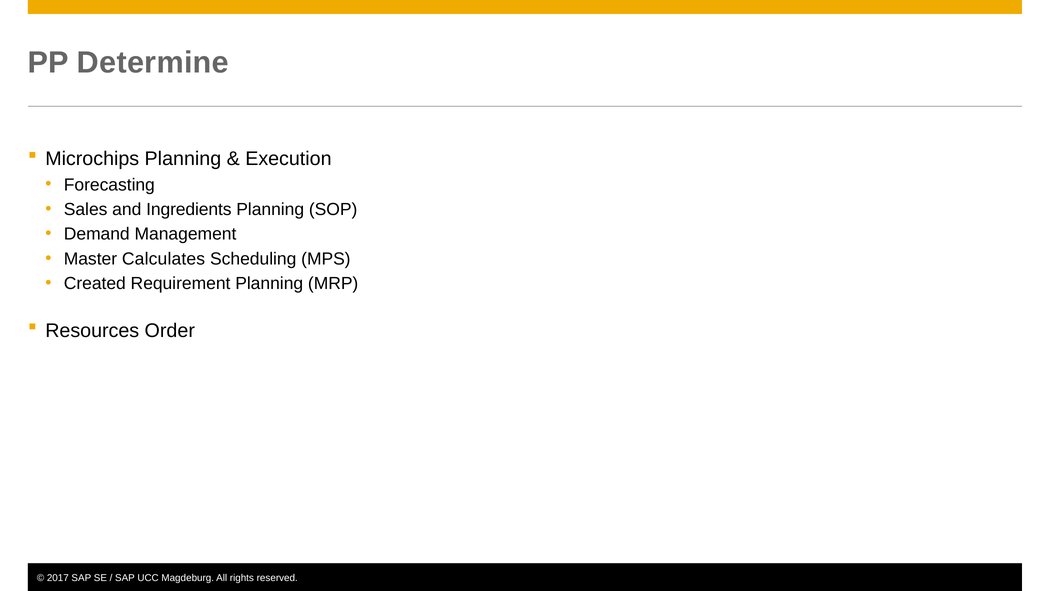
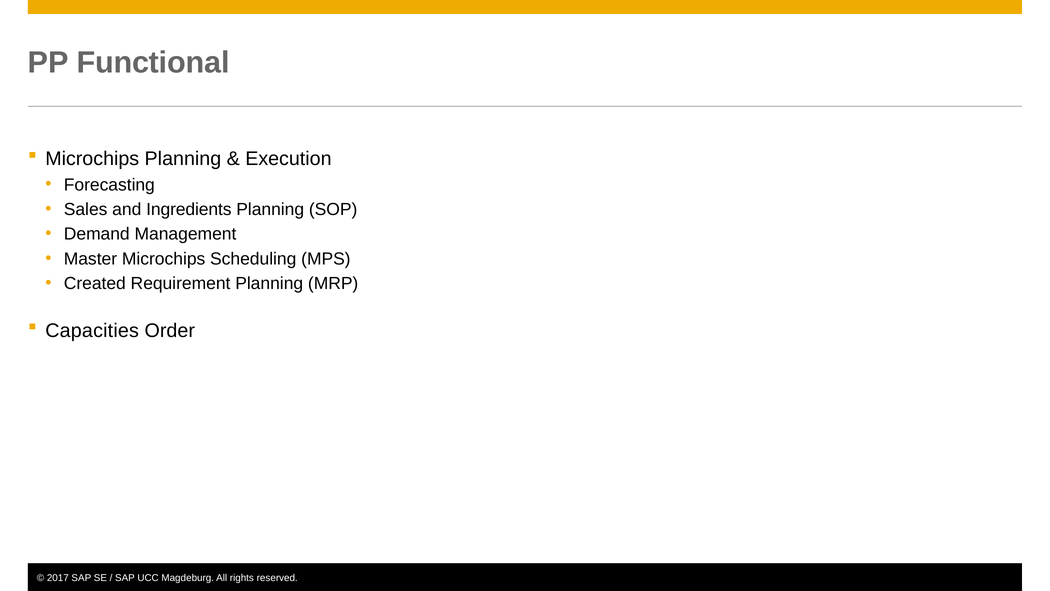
Determine: Determine -> Functional
Master Calculates: Calculates -> Microchips
Resources: Resources -> Capacities
